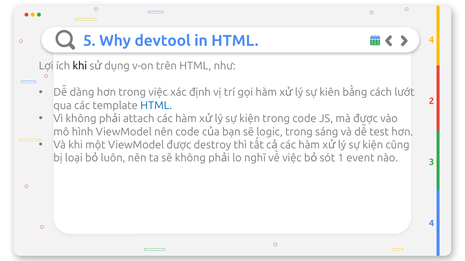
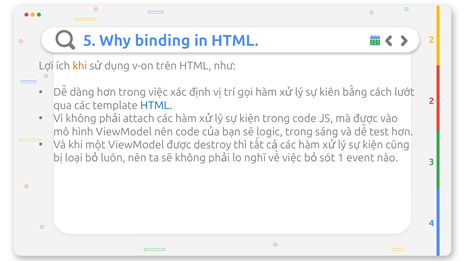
devtool: devtool -> binding
HTML 4: 4 -> 2
khi at (80, 66) colour: black -> orange
